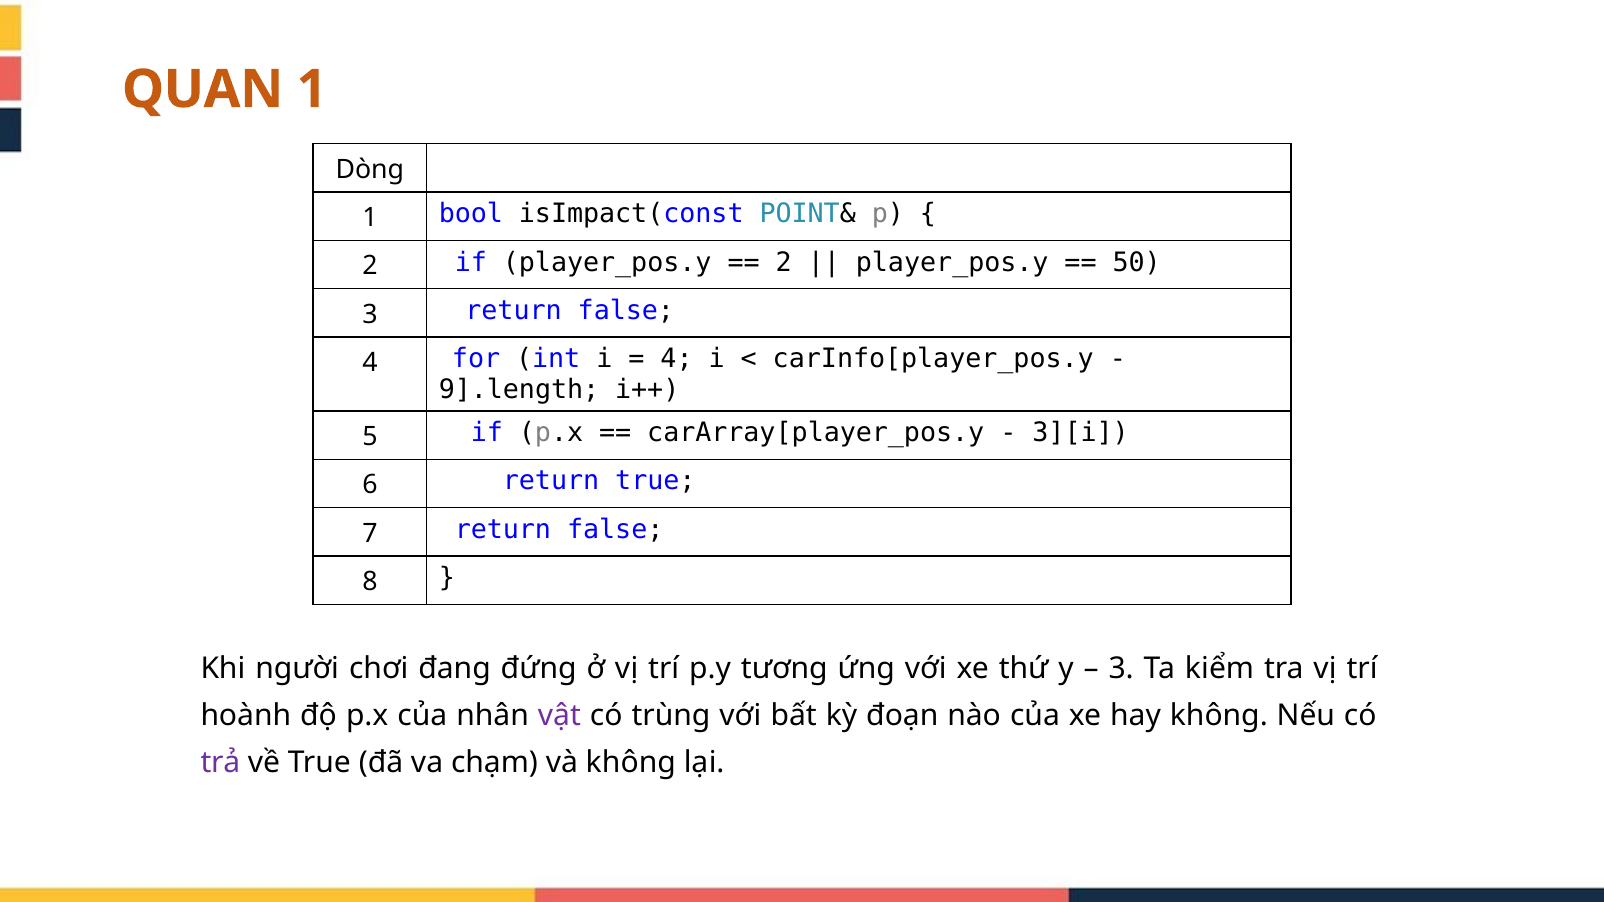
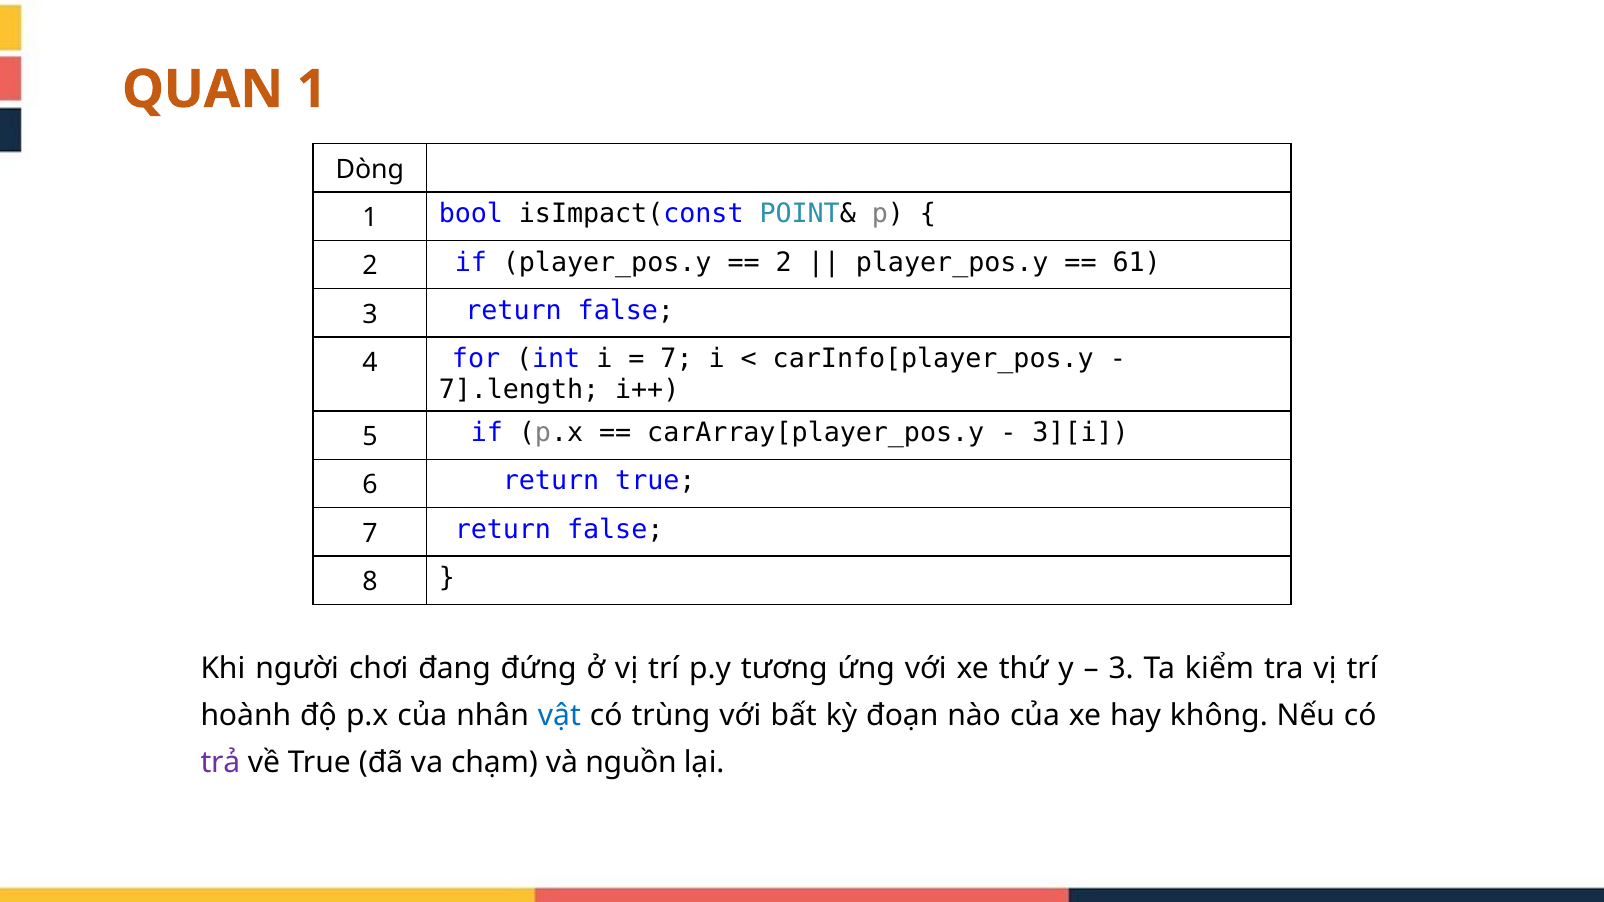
50: 50 -> 61
4 at (677, 359): 4 -> 7
9].length: 9].length -> 7].length
vật colour: purple -> blue
và không: không -> nguồn
